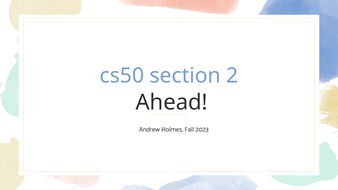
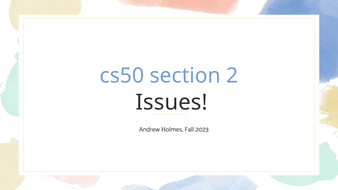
Ahead: Ahead -> Issues
